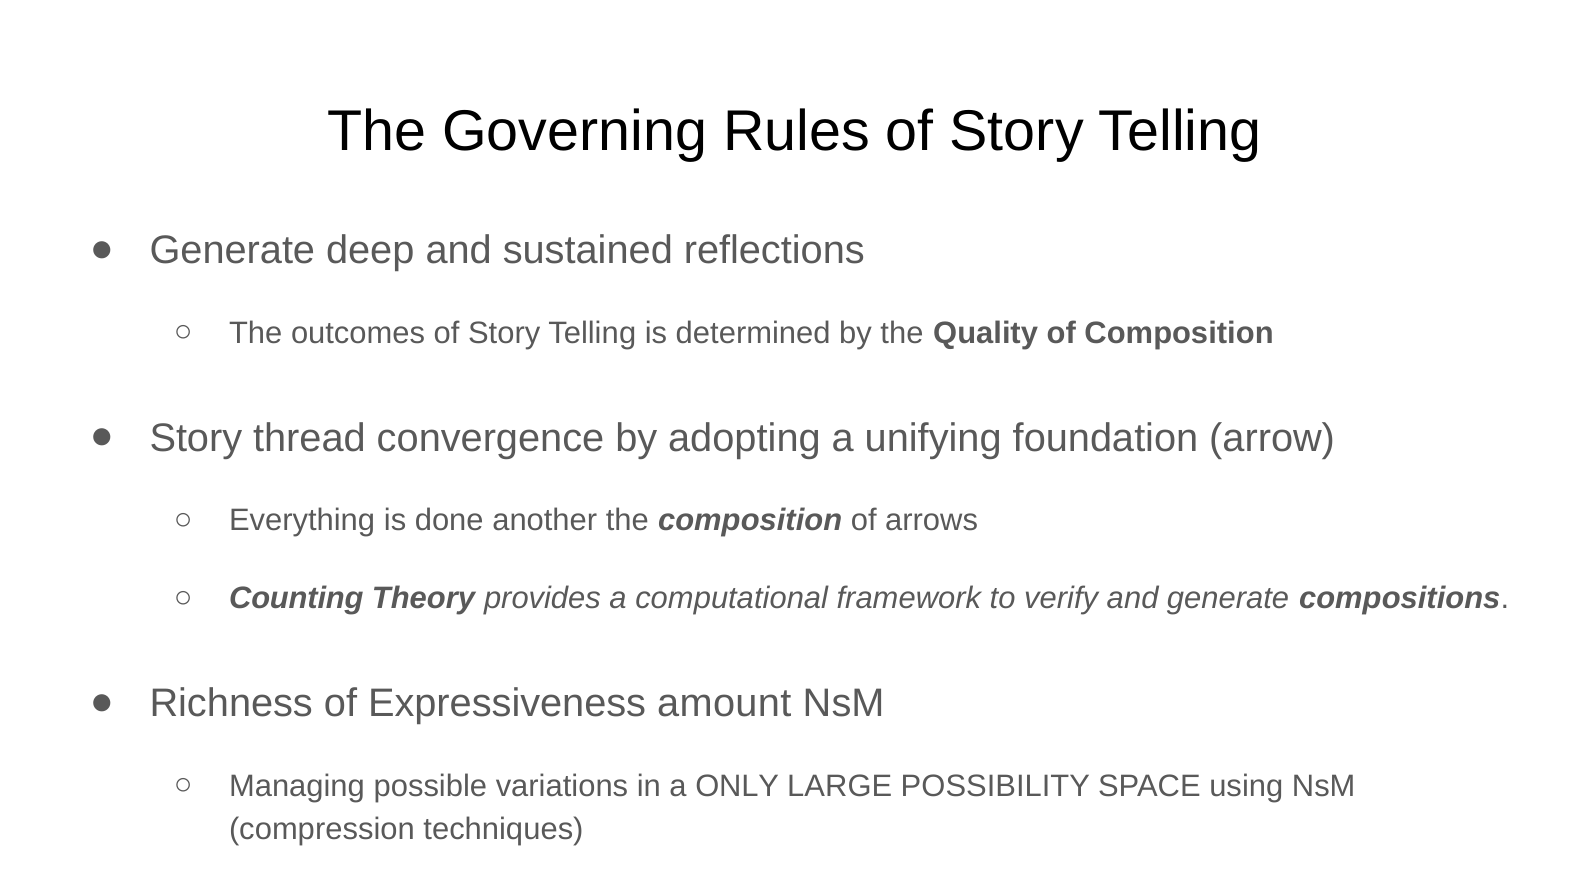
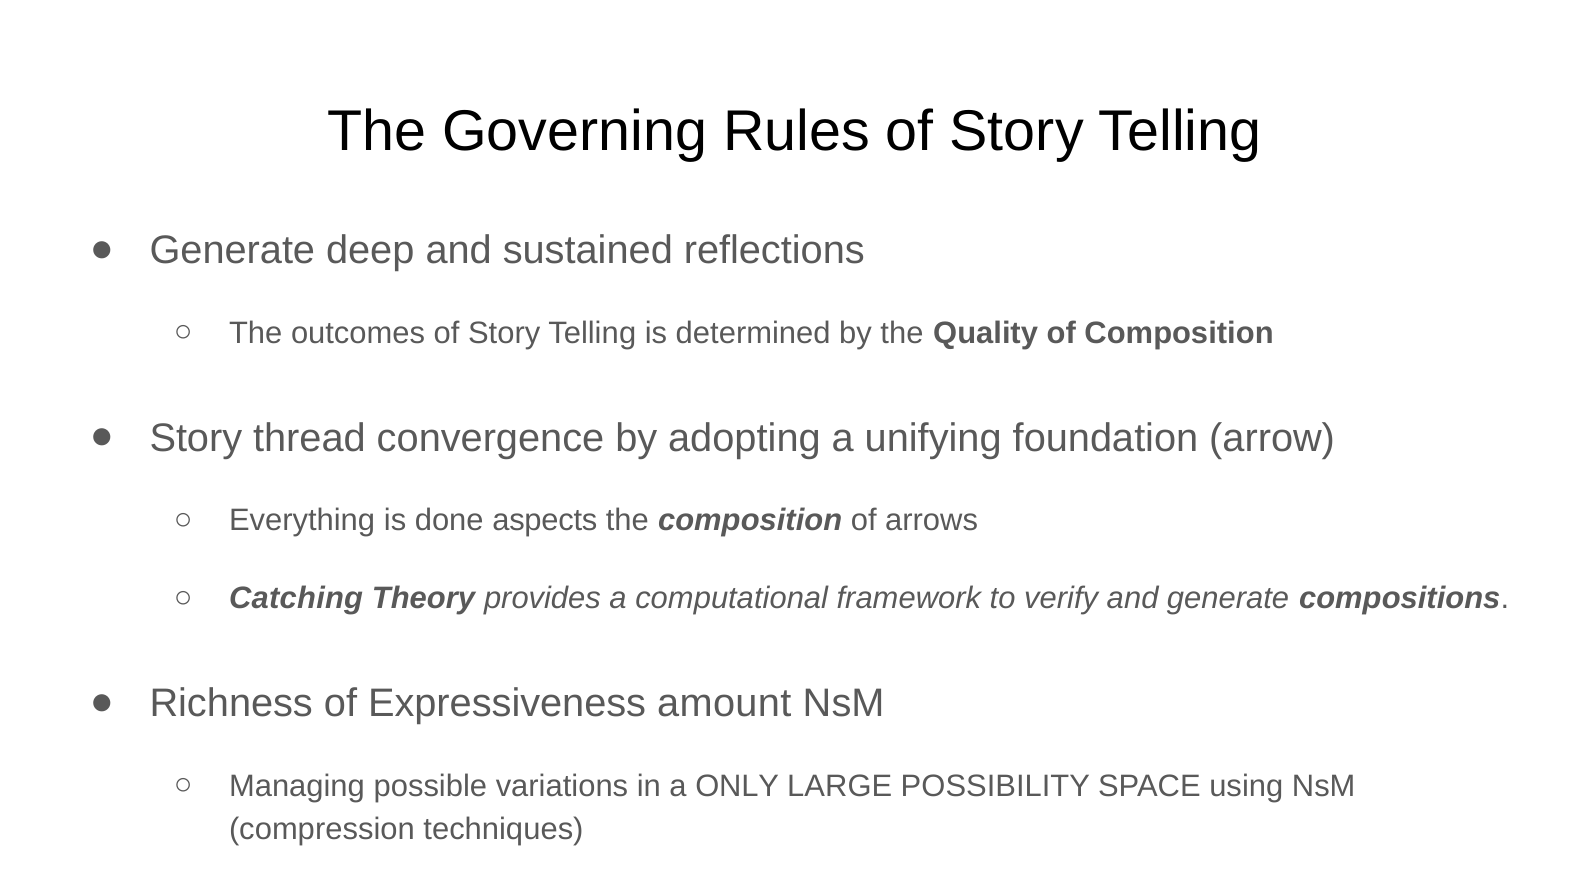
another: another -> aspects
Counting: Counting -> Catching
